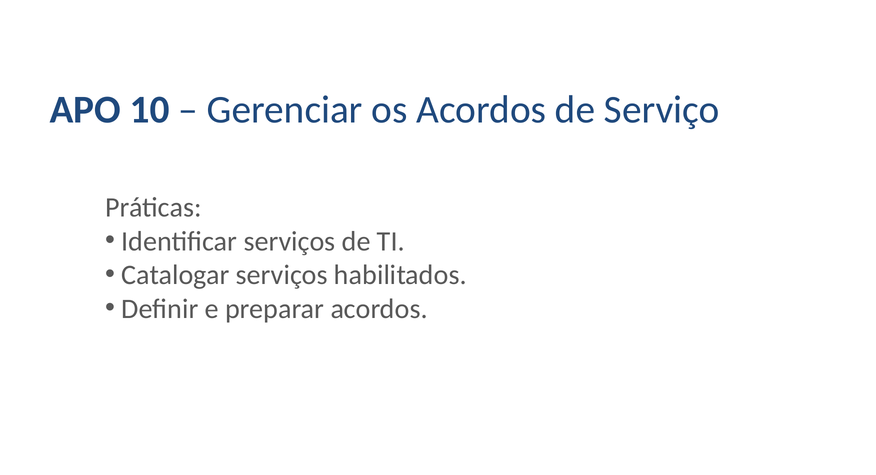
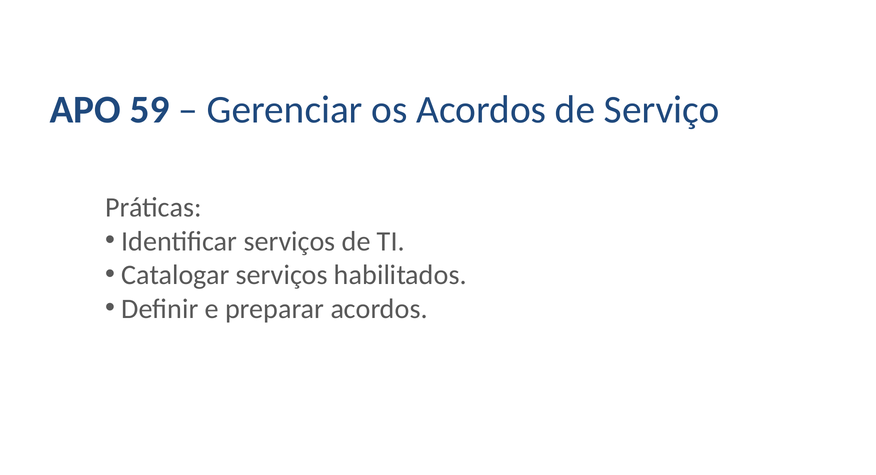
10: 10 -> 59
